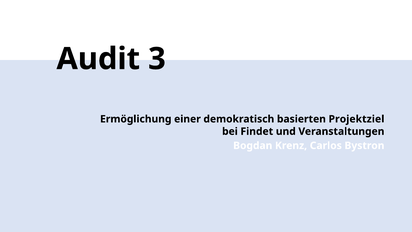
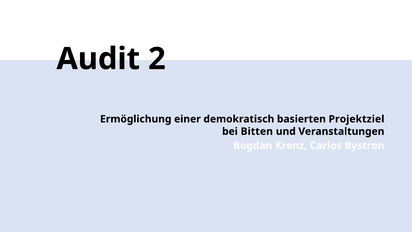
3: 3 -> 2
Findet: Findet -> Bitten
